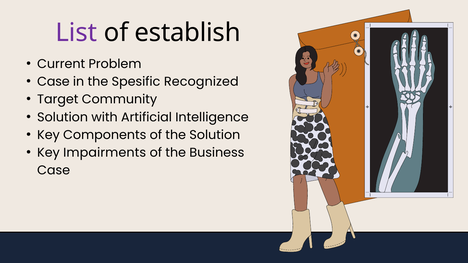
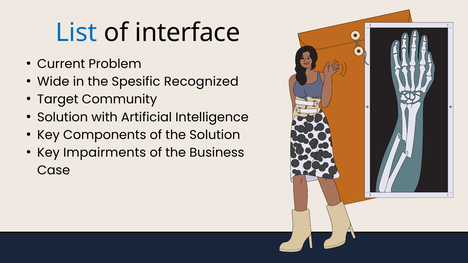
List colour: purple -> blue
establish: establish -> interface
Case at (53, 82): Case -> Wide
